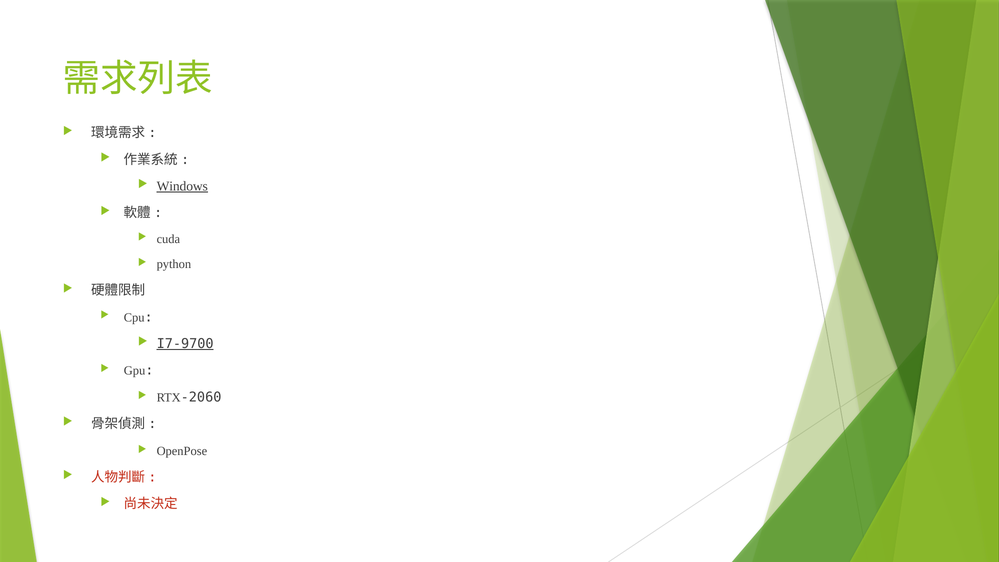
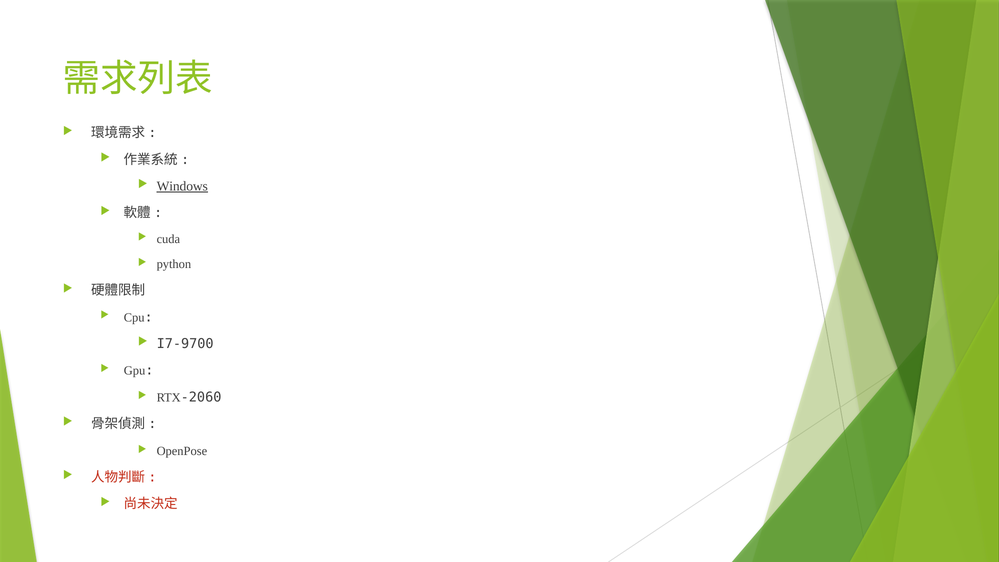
I7-9700 underline: present -> none
